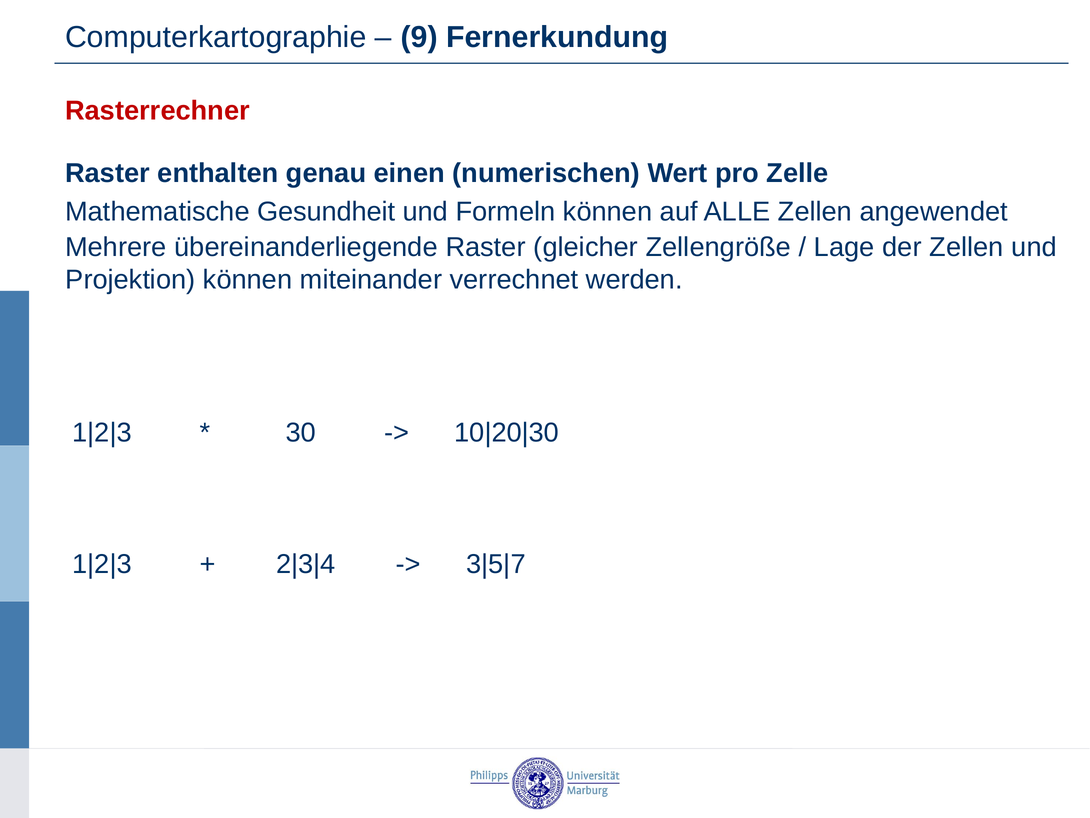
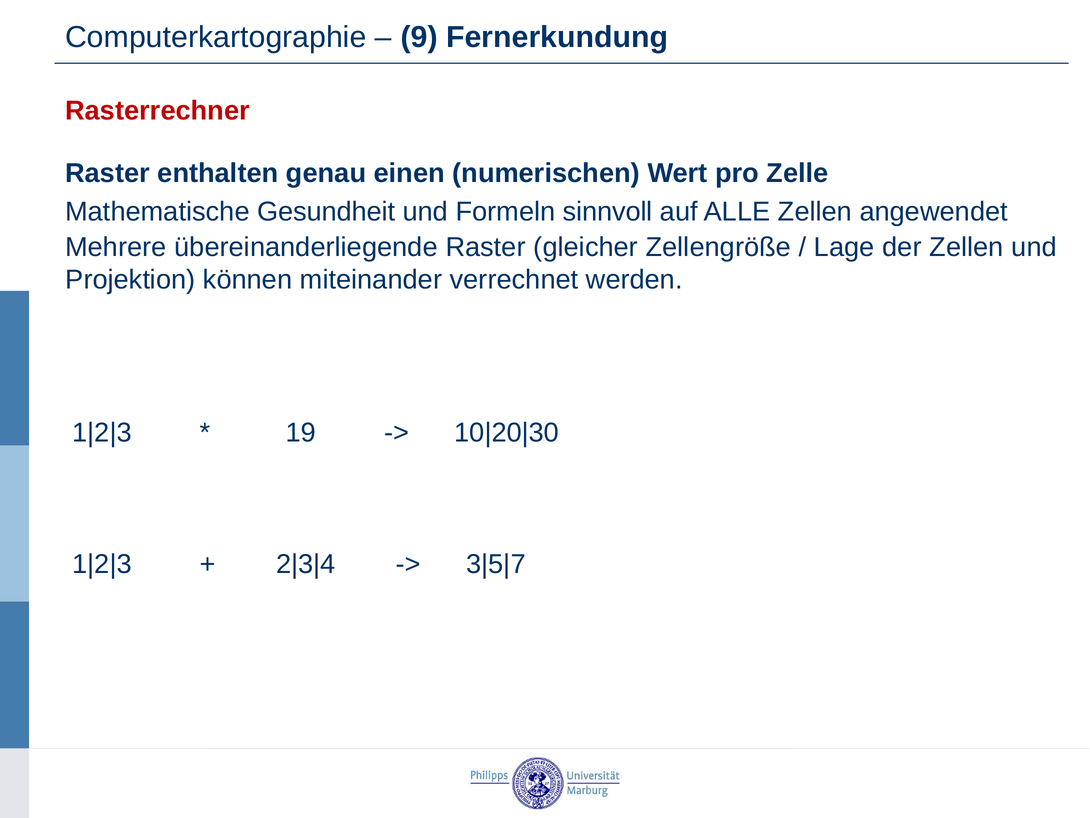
Formeln können: können -> sinnvoll
30: 30 -> 19
